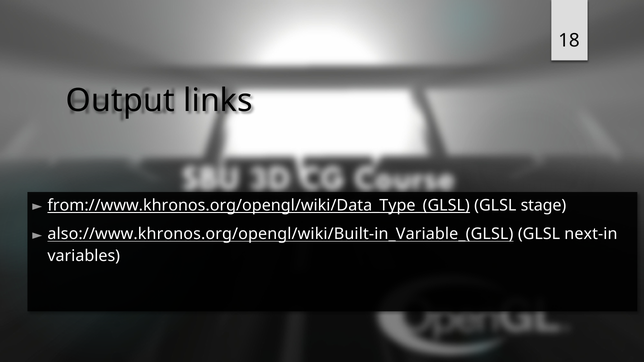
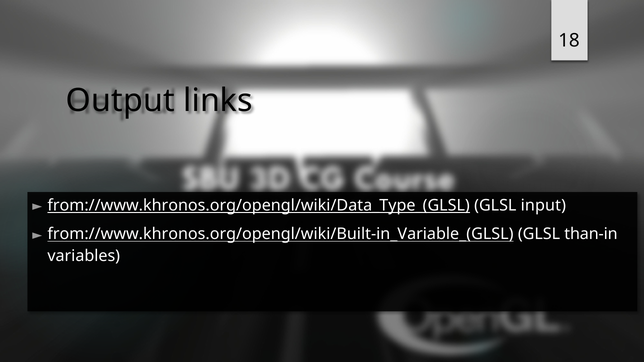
stage: stage -> input
also://www.khronos.org/opengl/wiki/Built-in_Variable_(GLSL: also://www.khronos.org/opengl/wiki/Built-in_Variable_(GLSL -> from://www.khronos.org/opengl/wiki/Built-in_Variable_(GLSL
next-in: next-in -> than-in
